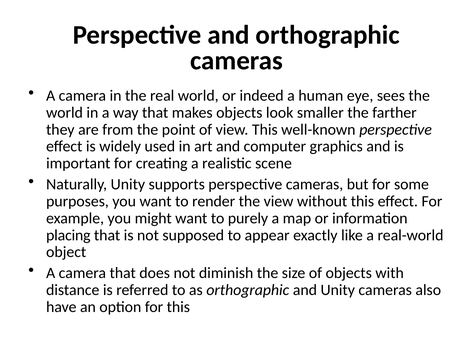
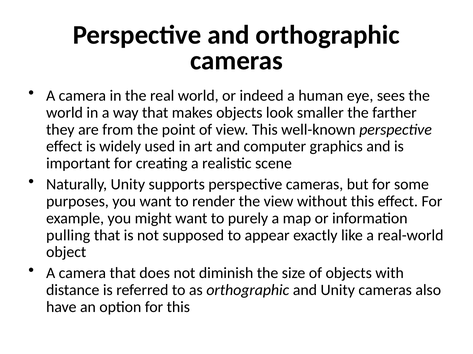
placing: placing -> pulling
